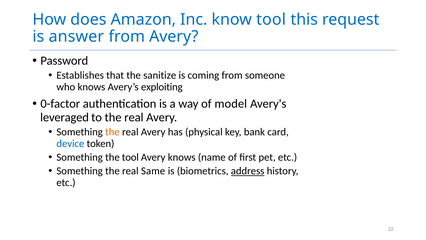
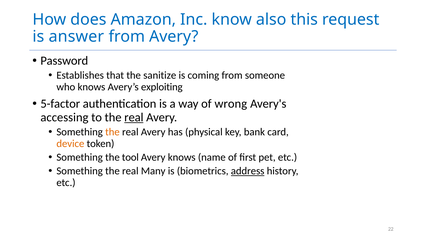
know tool: tool -> also
0-factor: 0-factor -> 5-factor
model: model -> wrong
leveraged: leveraged -> accessing
real at (134, 117) underline: none -> present
device colour: blue -> orange
Same: Same -> Many
